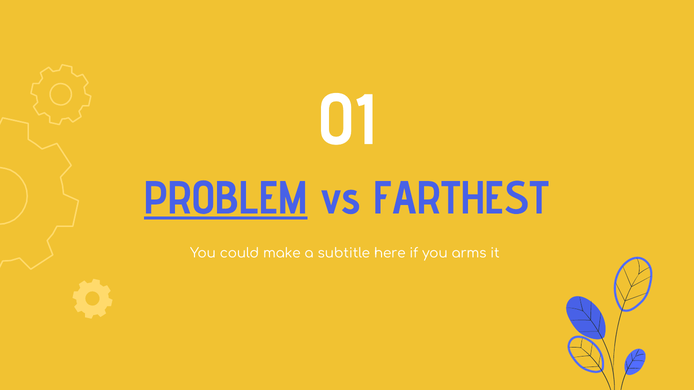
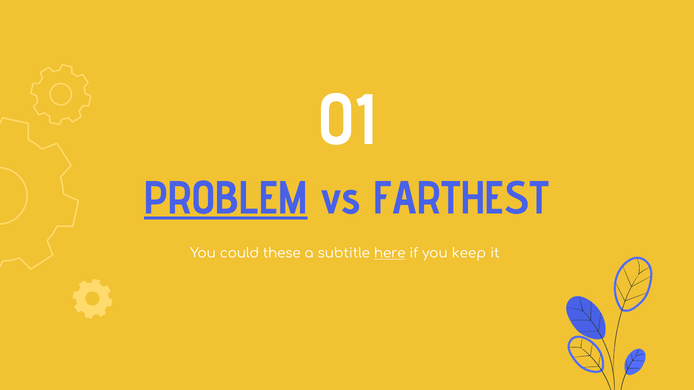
make: make -> these
here underline: none -> present
arms: arms -> keep
